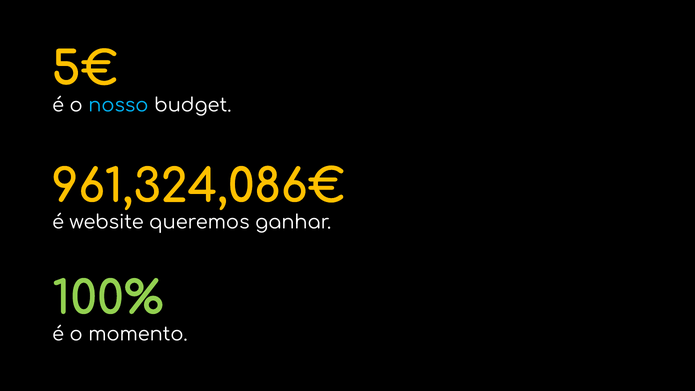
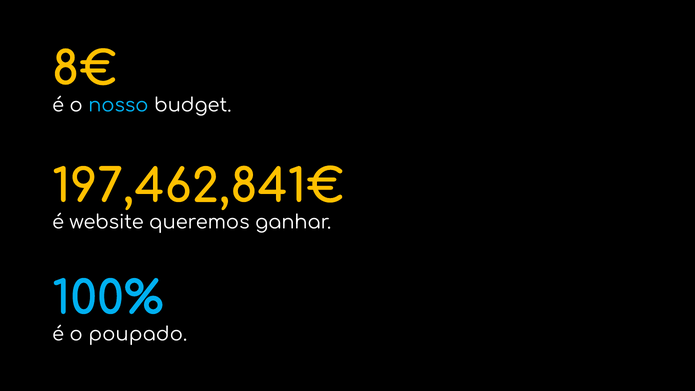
5€: 5€ -> 8€
961,324,086€: 961,324,086€ -> 197,462,841€
100% colour: light green -> light blue
momento: momento -> poupado
